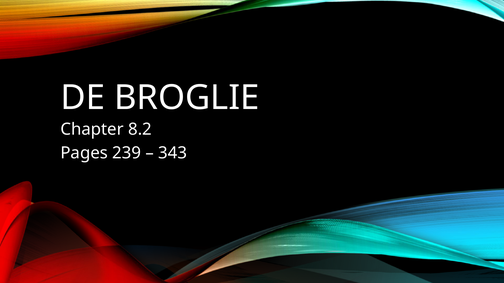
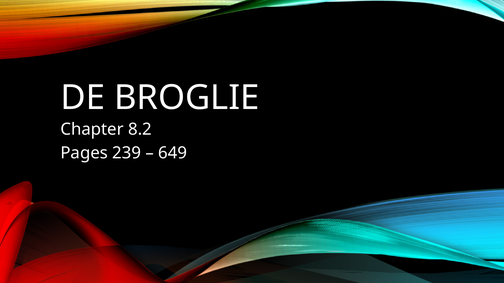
343: 343 -> 649
